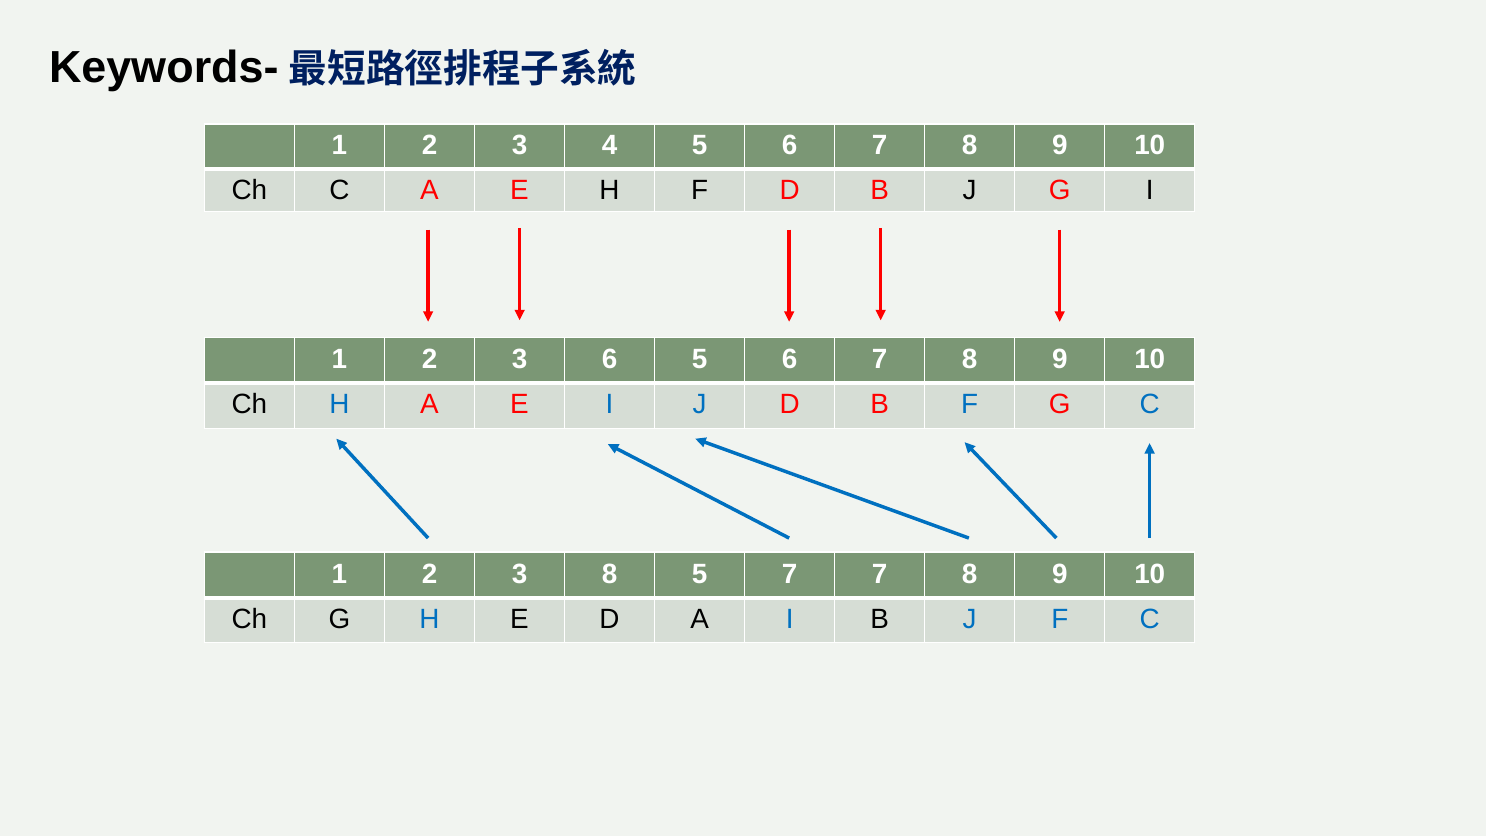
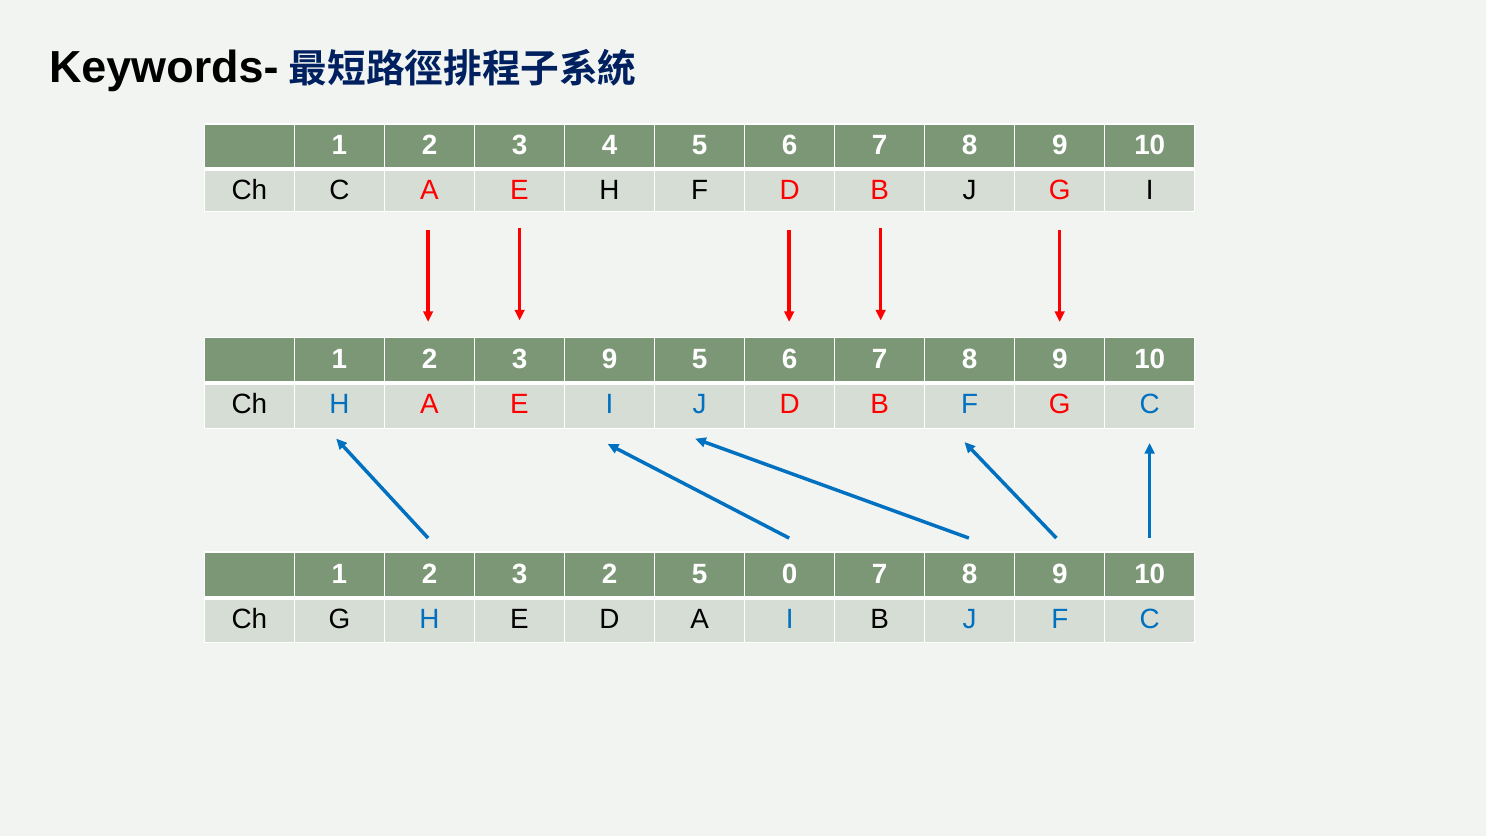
3 6: 6 -> 9
3 8: 8 -> 2
5 7: 7 -> 0
